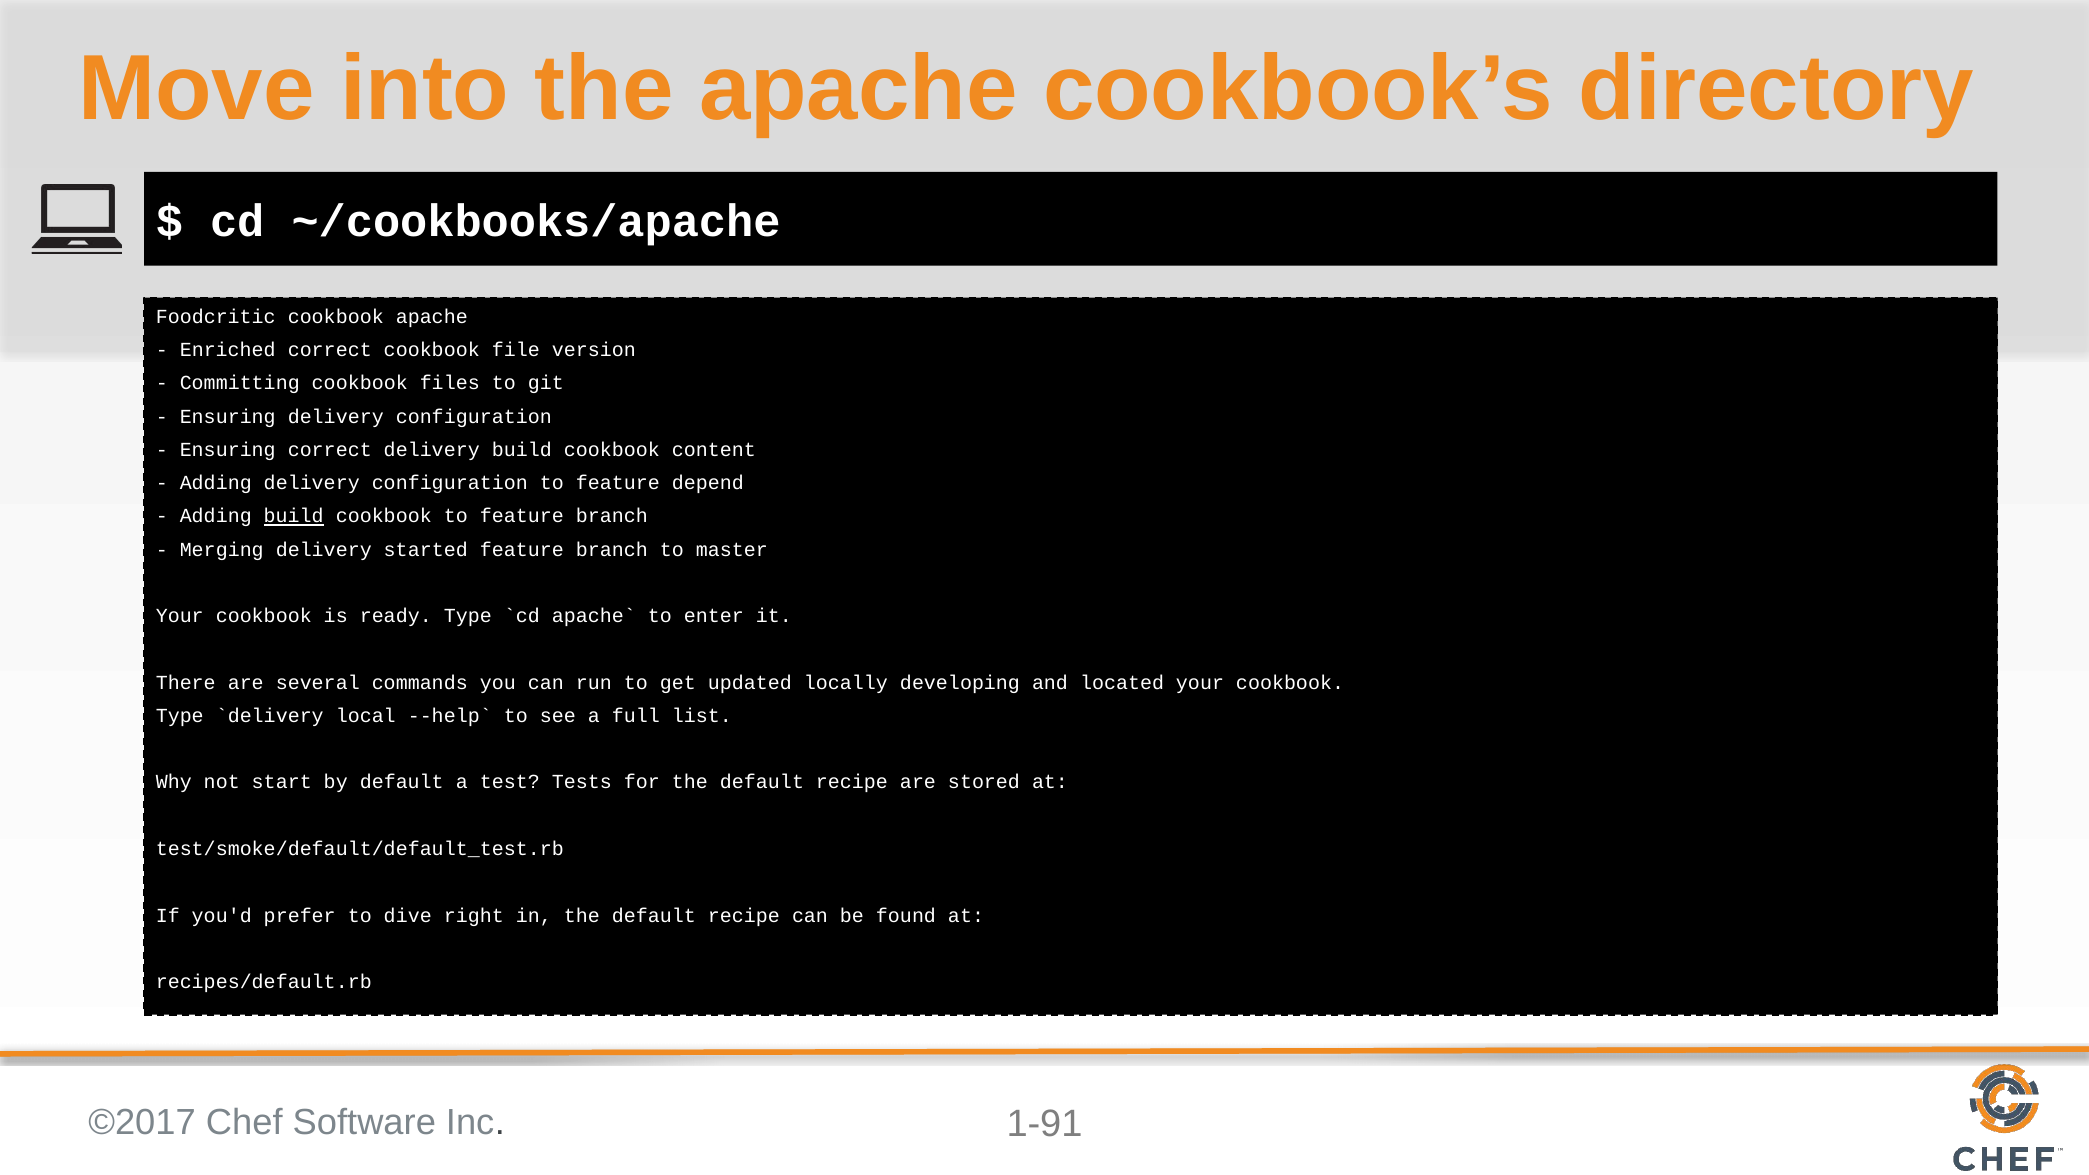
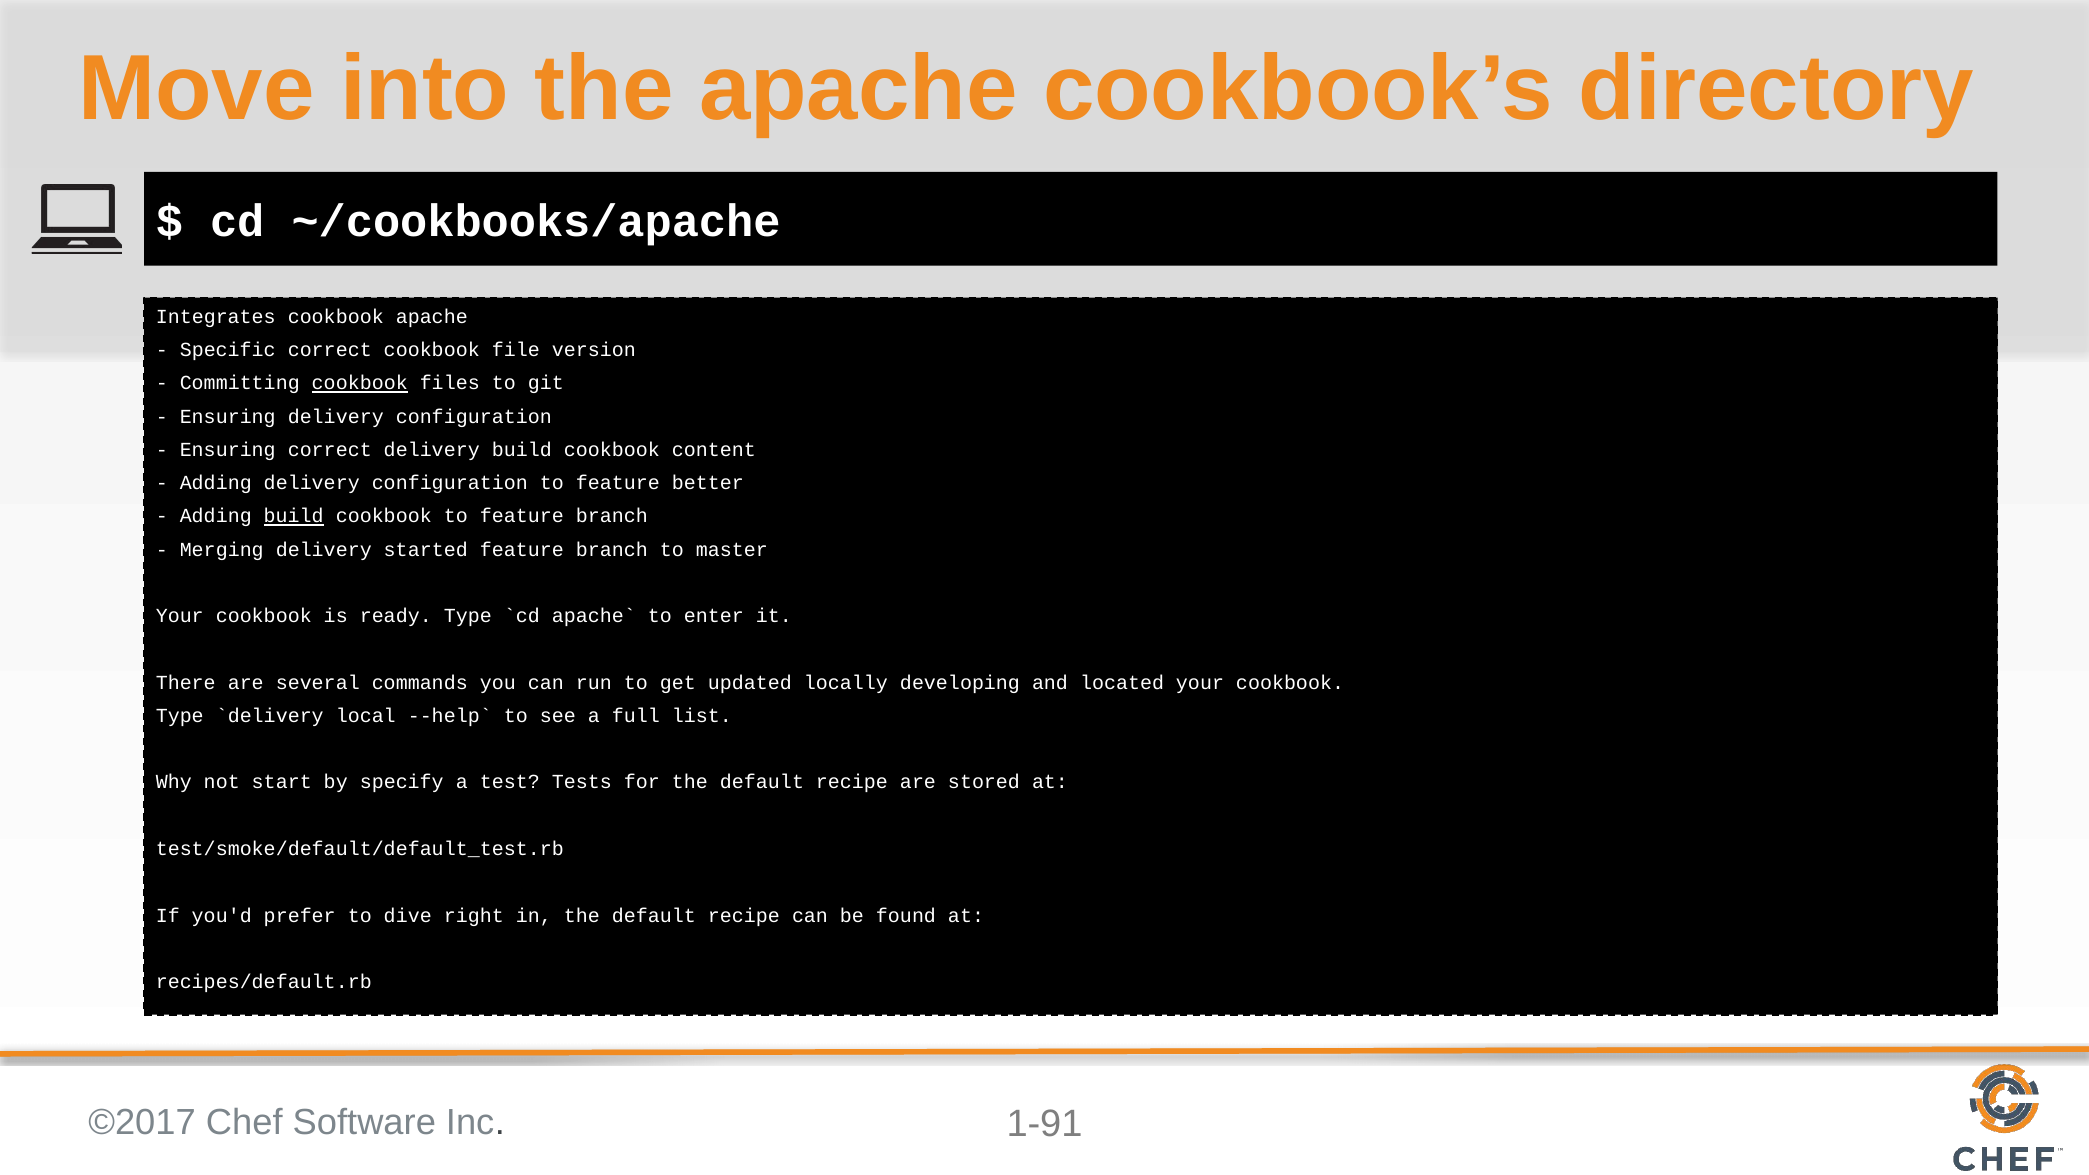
Foodcritic: Foodcritic -> Integrates
Enriched: Enriched -> Specific
cookbook at (360, 383) underline: none -> present
depend: depend -> better
by default: default -> specify
